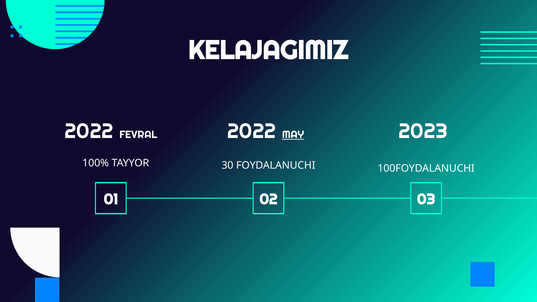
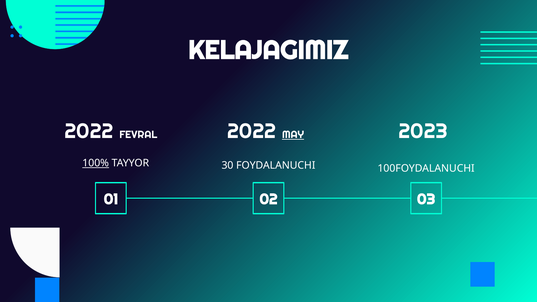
100% underline: none -> present
